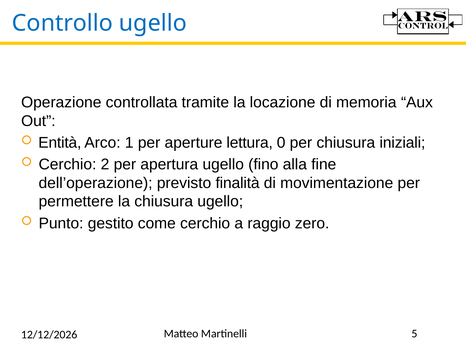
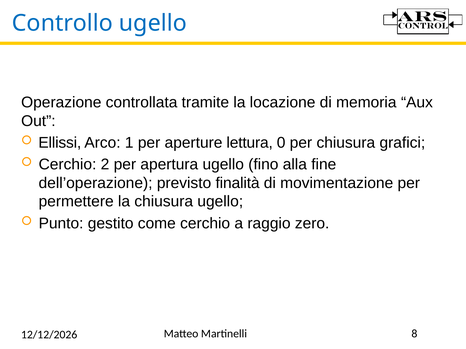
Entità: Entità -> Ellissi
iniziali: iniziali -> grafici
5: 5 -> 8
